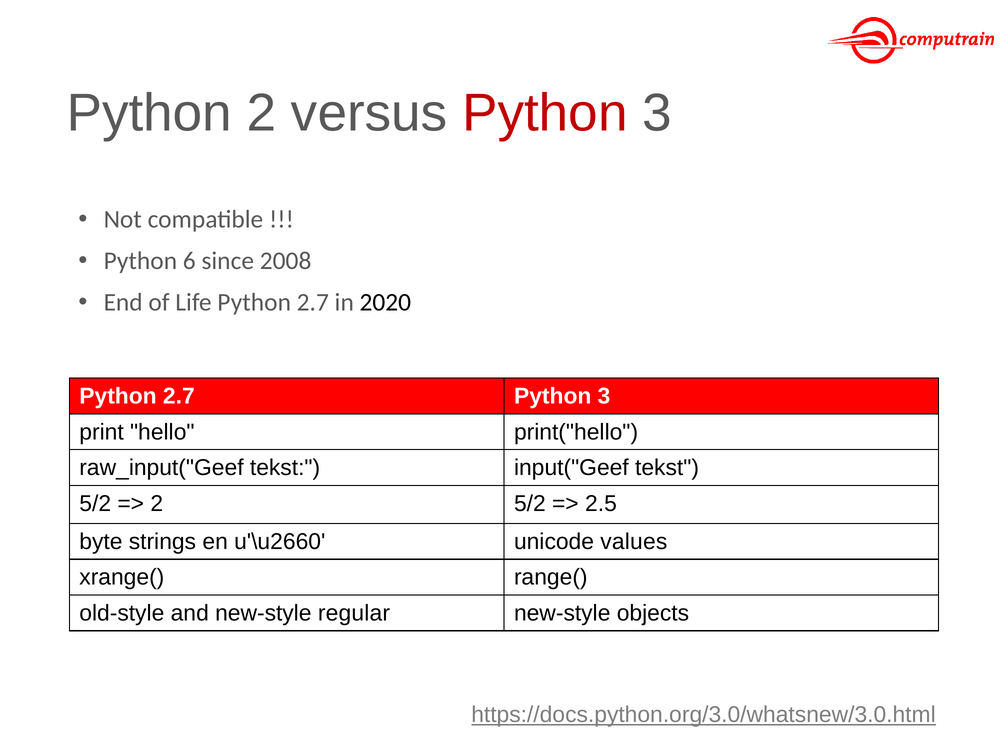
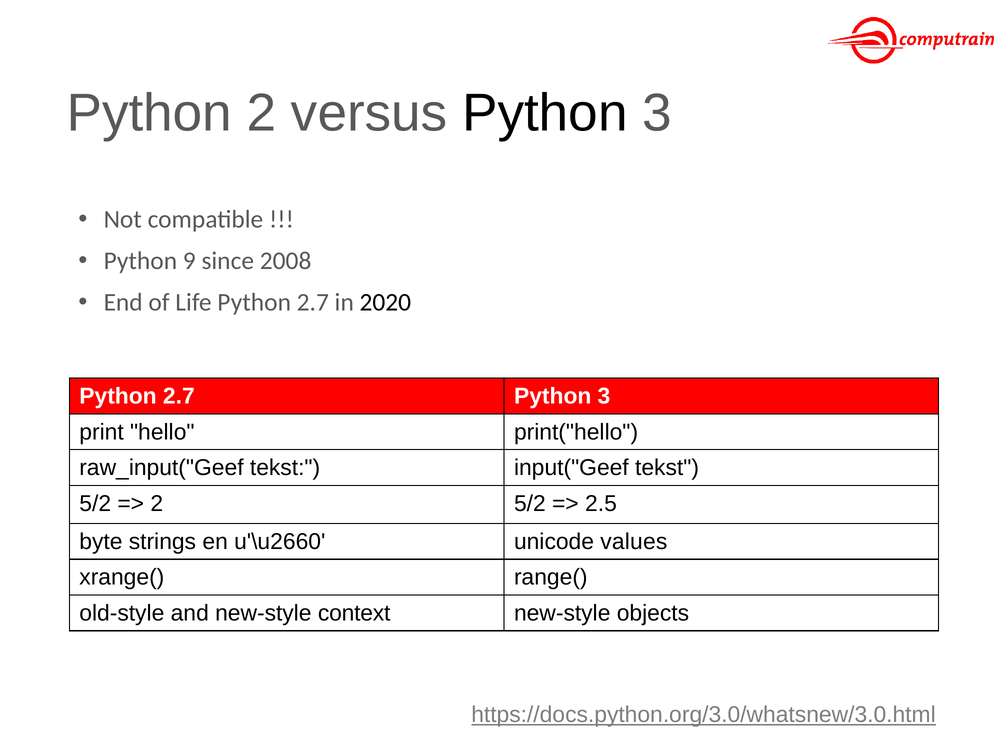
Python at (545, 113) colour: red -> black
6: 6 -> 9
regular: regular -> context
